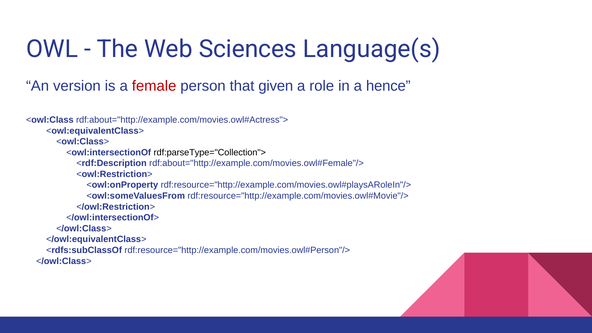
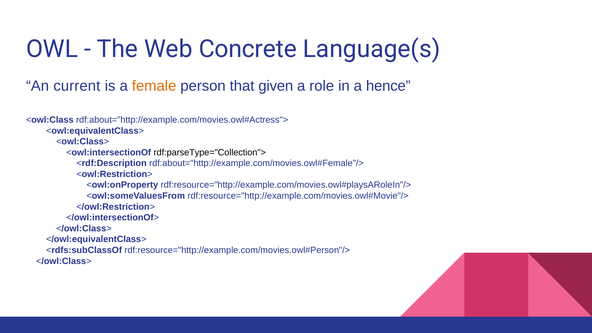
Sciences: Sciences -> Concrete
version: version -> current
female colour: red -> orange
